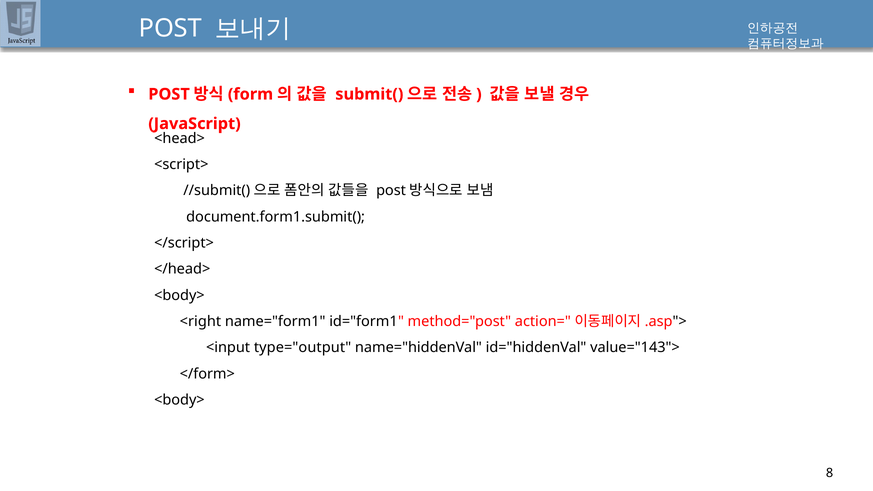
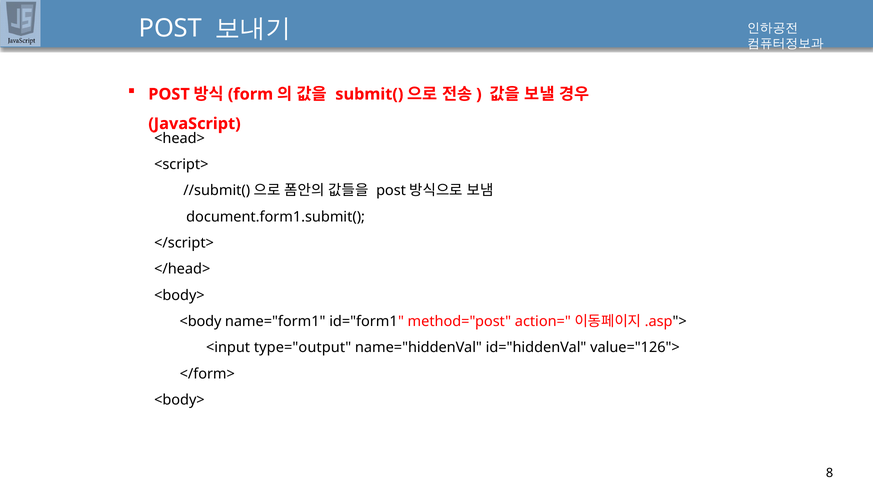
<right: <right -> <body
value="143">: value="143"> -> value="126">
